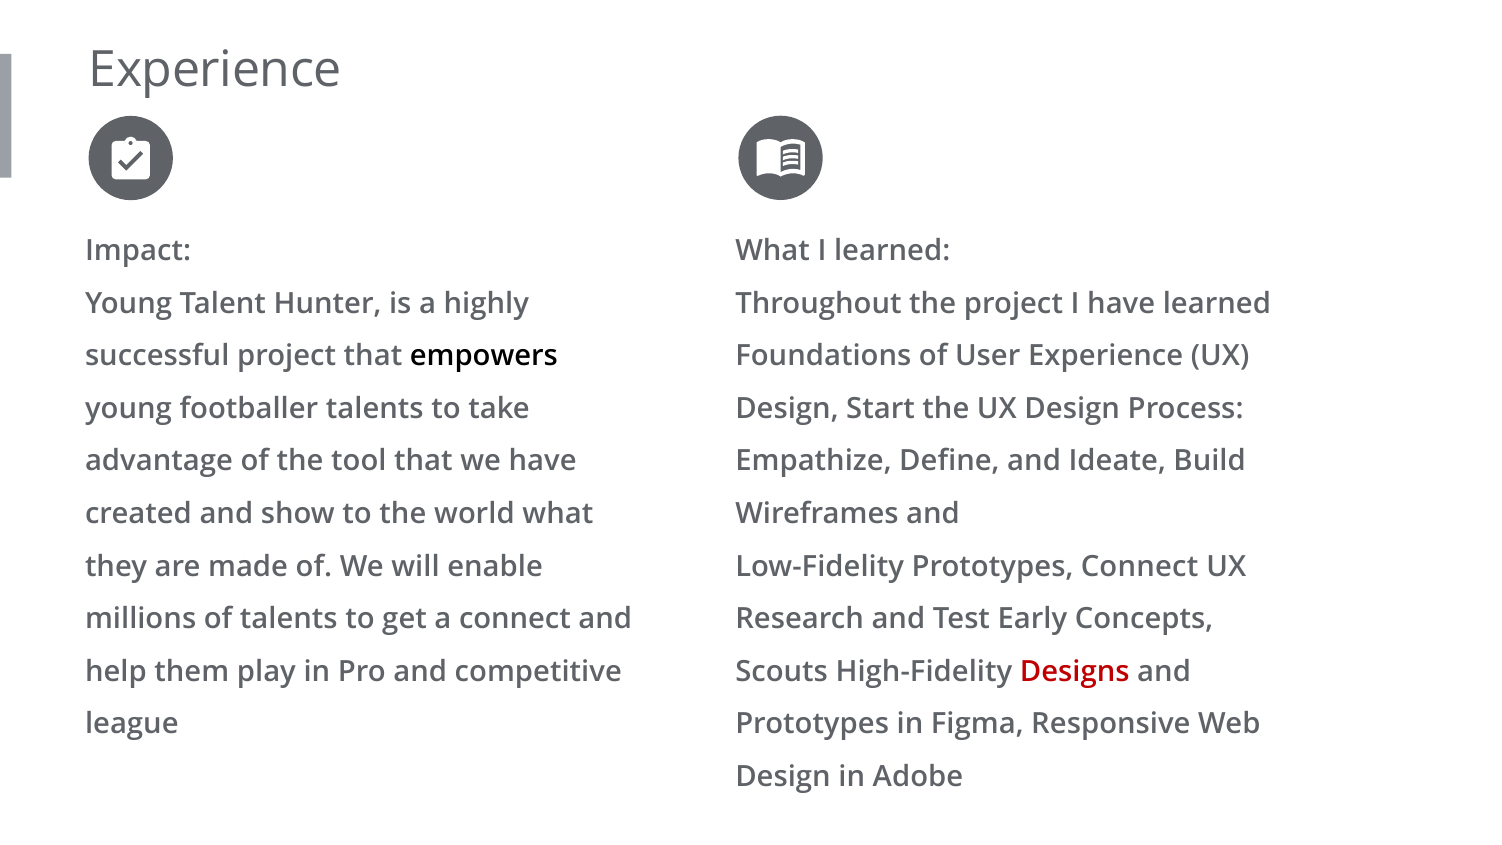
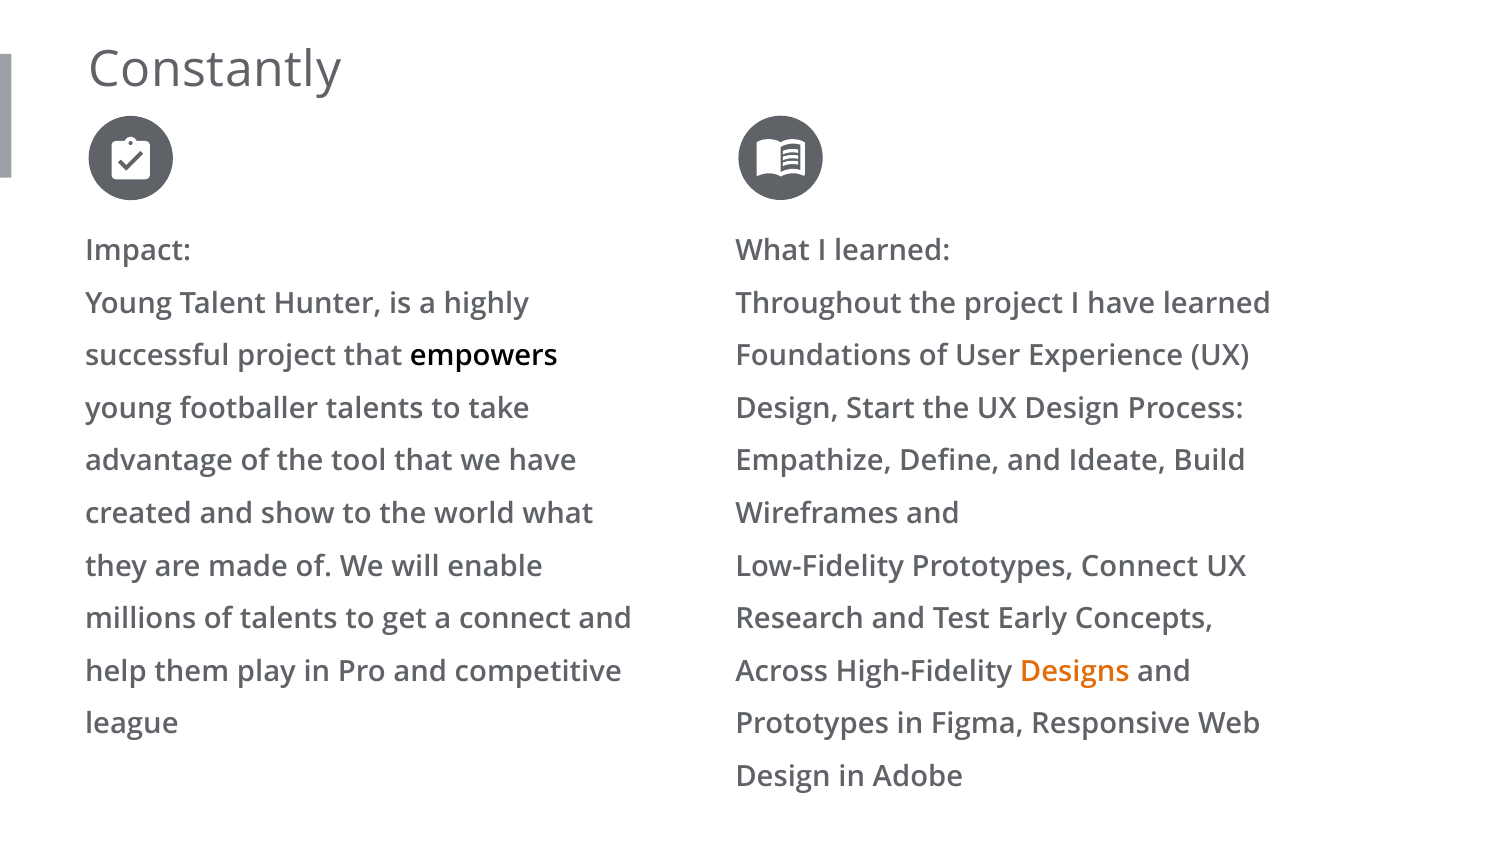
Experience at (215, 70): Experience -> Constantly
Scouts: Scouts -> Across
Designs colour: red -> orange
